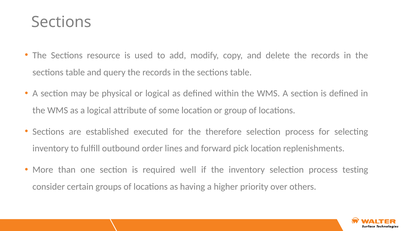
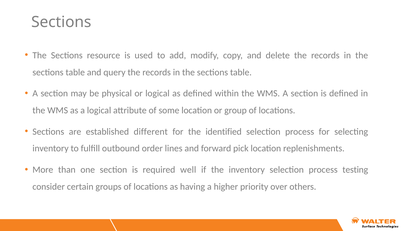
executed: executed -> different
therefore: therefore -> identified
